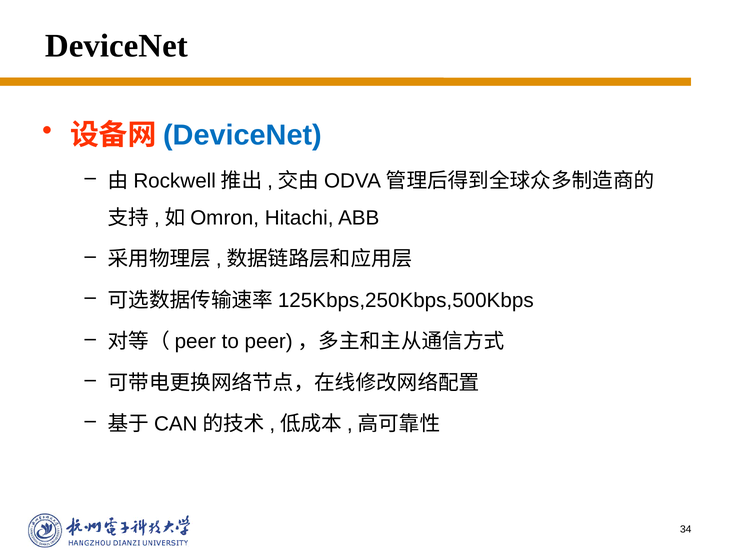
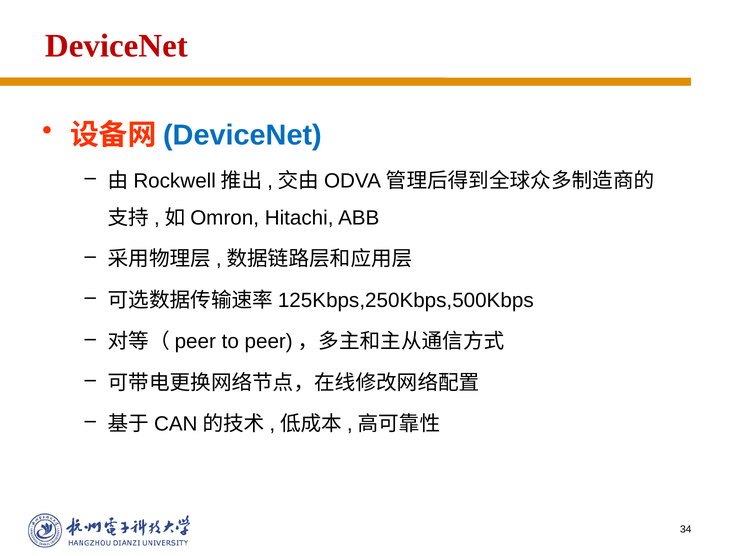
DeviceNet at (116, 46) colour: black -> red
